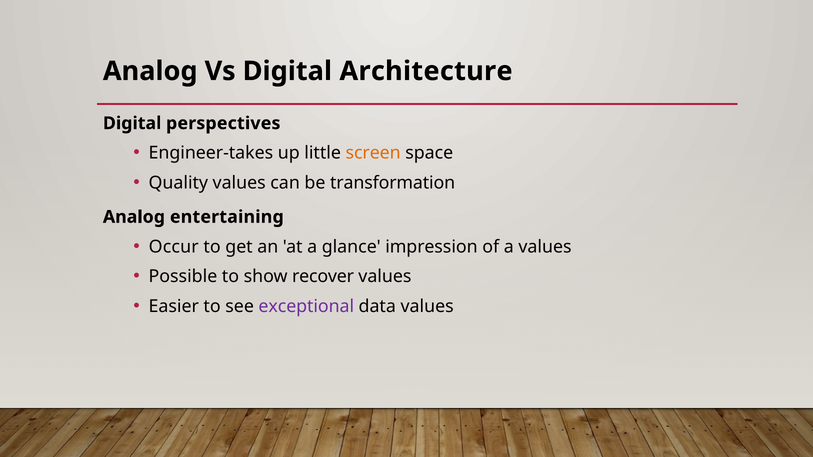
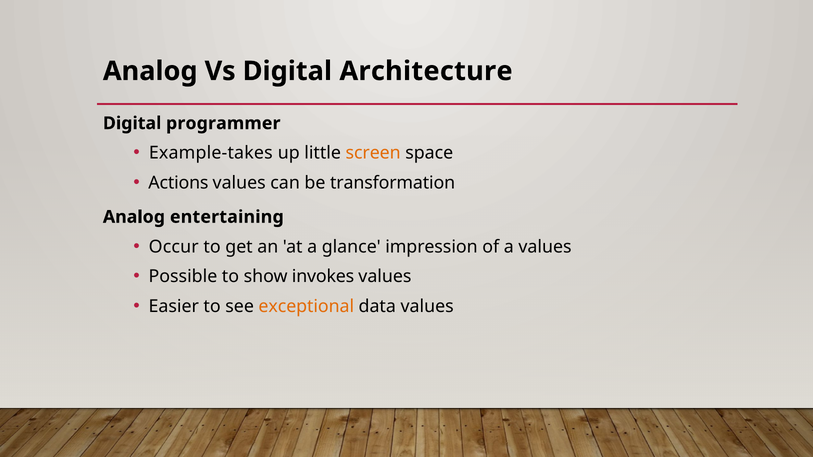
perspectives: perspectives -> programmer
Engineer-takes: Engineer-takes -> Example-takes
Quality: Quality -> Actions
recover: recover -> invokes
exceptional colour: purple -> orange
